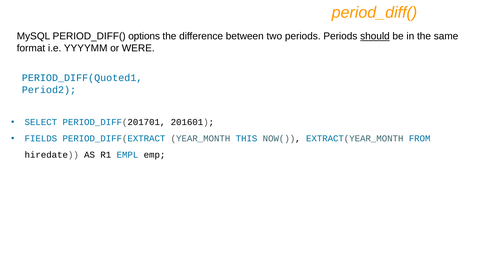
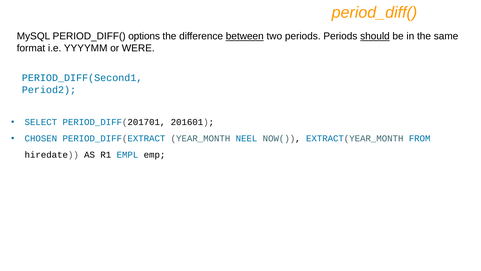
between underline: none -> present
PERIOD_DIFF(Quoted1: PERIOD_DIFF(Quoted1 -> PERIOD_DIFF(Second1
FIELDS: FIELDS -> CHOSEN
THIS: THIS -> NEEL
